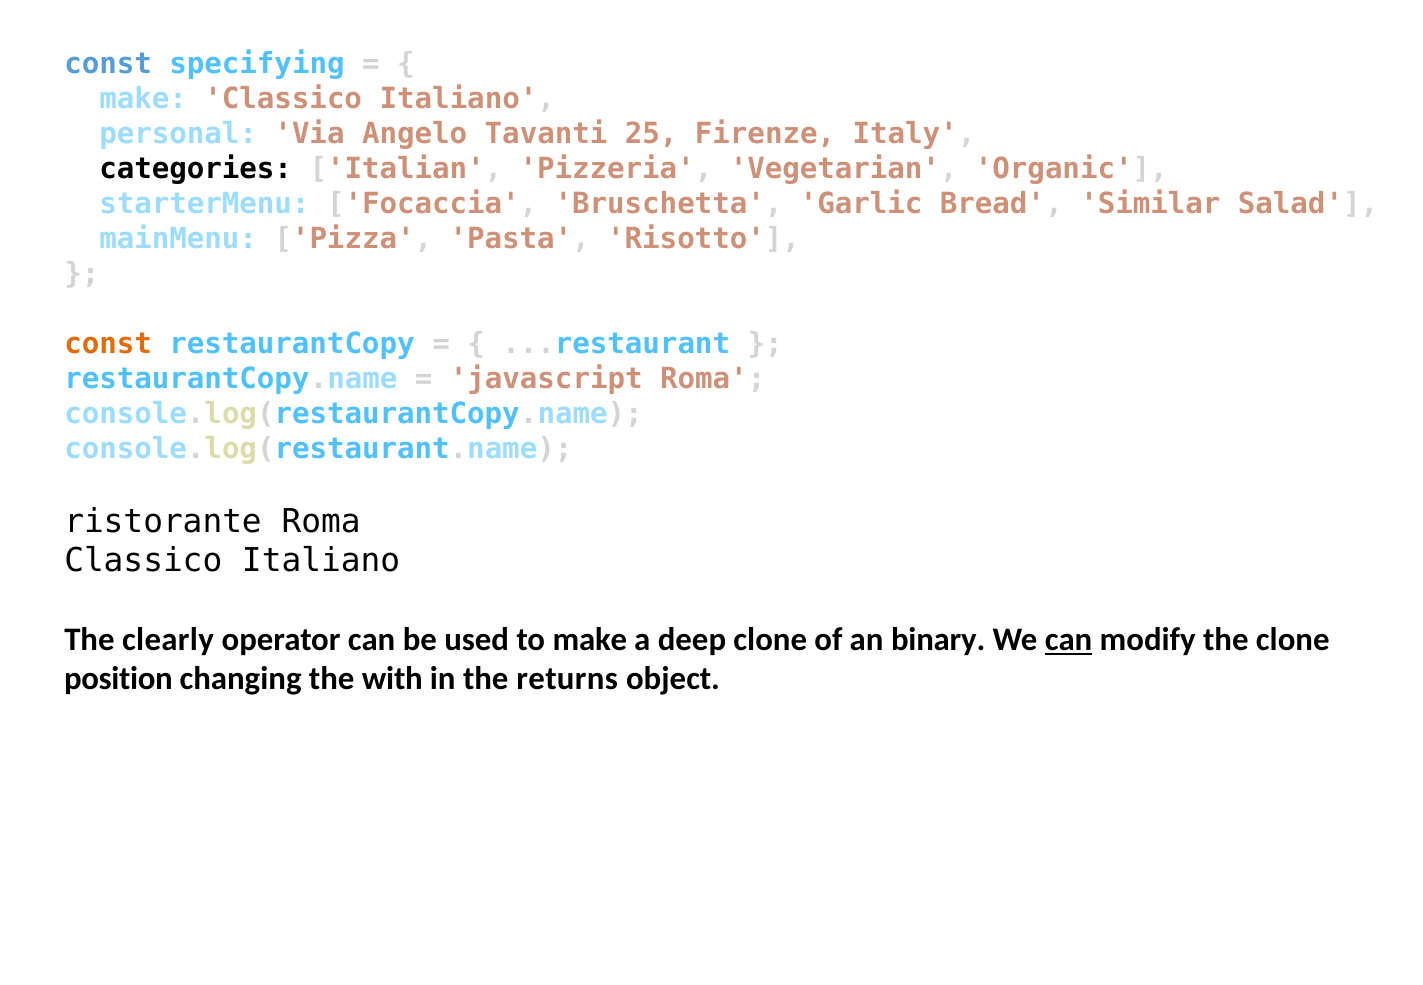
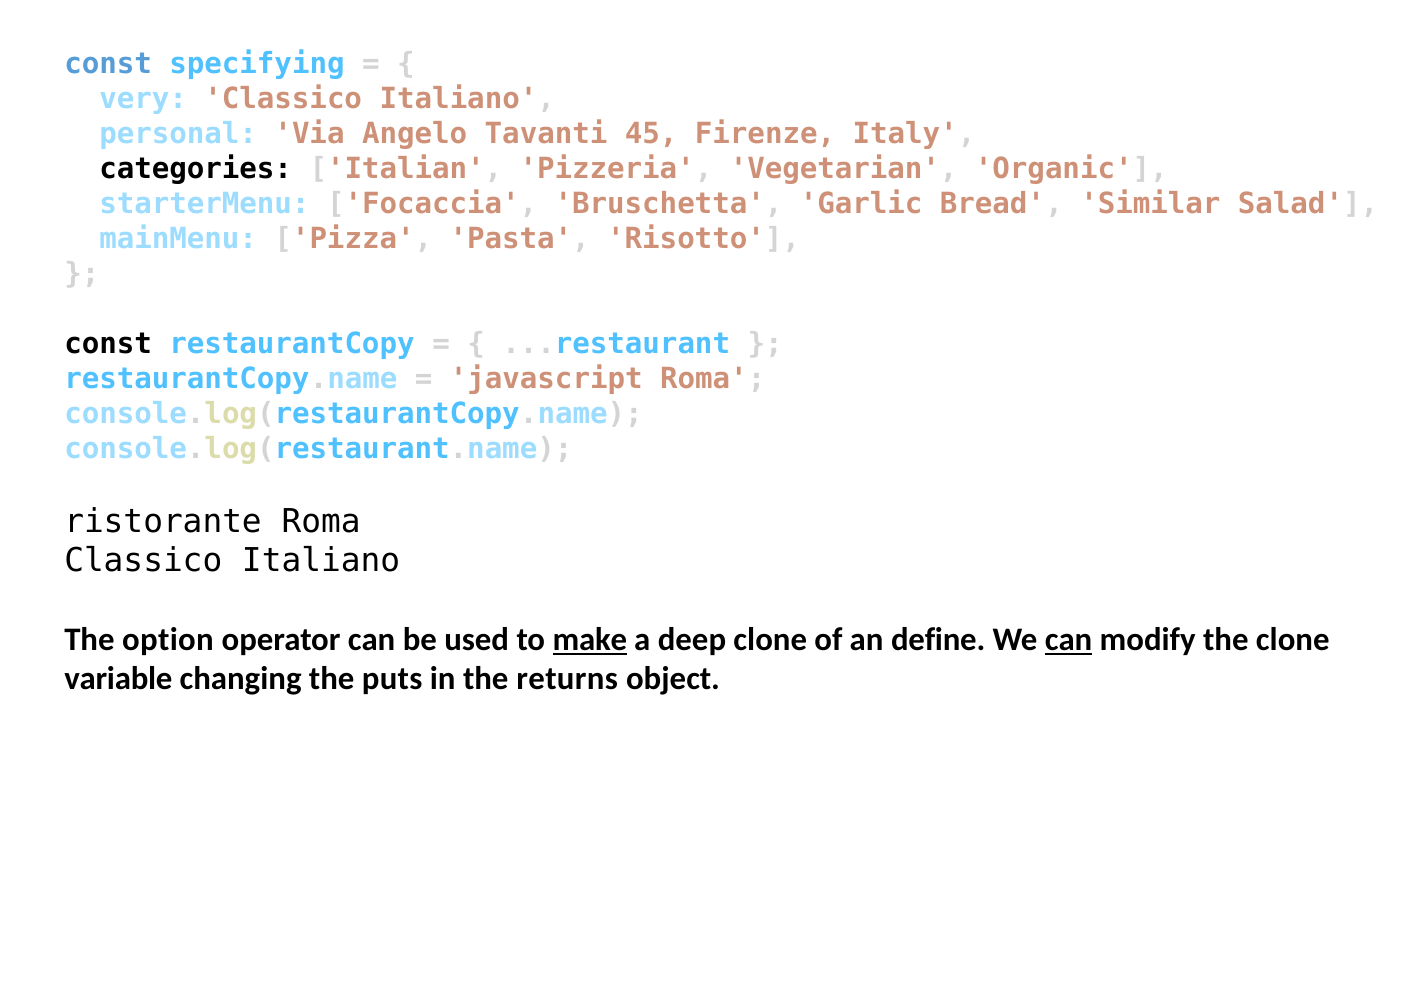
make at (143, 99): make -> very
25: 25 -> 45
const at (108, 344) colour: orange -> black
clearly: clearly -> option
make at (590, 640) underline: none -> present
binary: binary -> define
position: position -> variable
with: with -> puts
